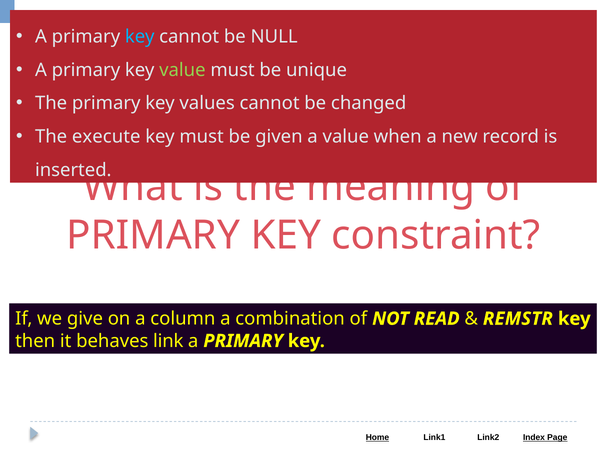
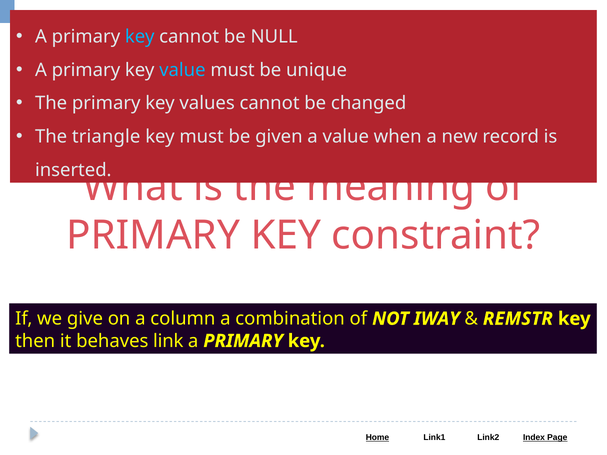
value at (182, 70) colour: light green -> light blue
execute: execute -> triangle
READ: READ -> IWAY
